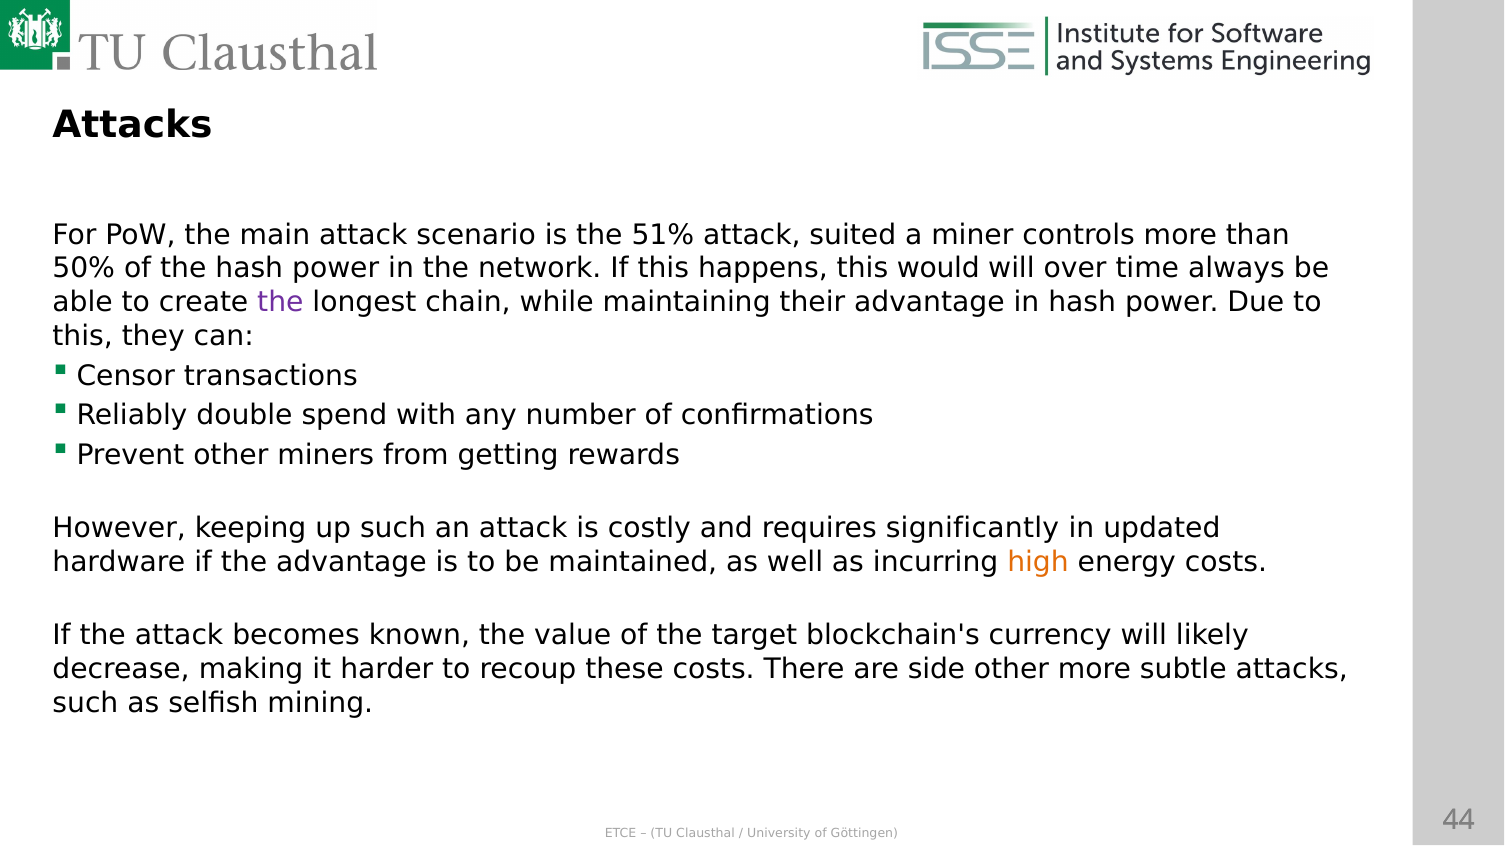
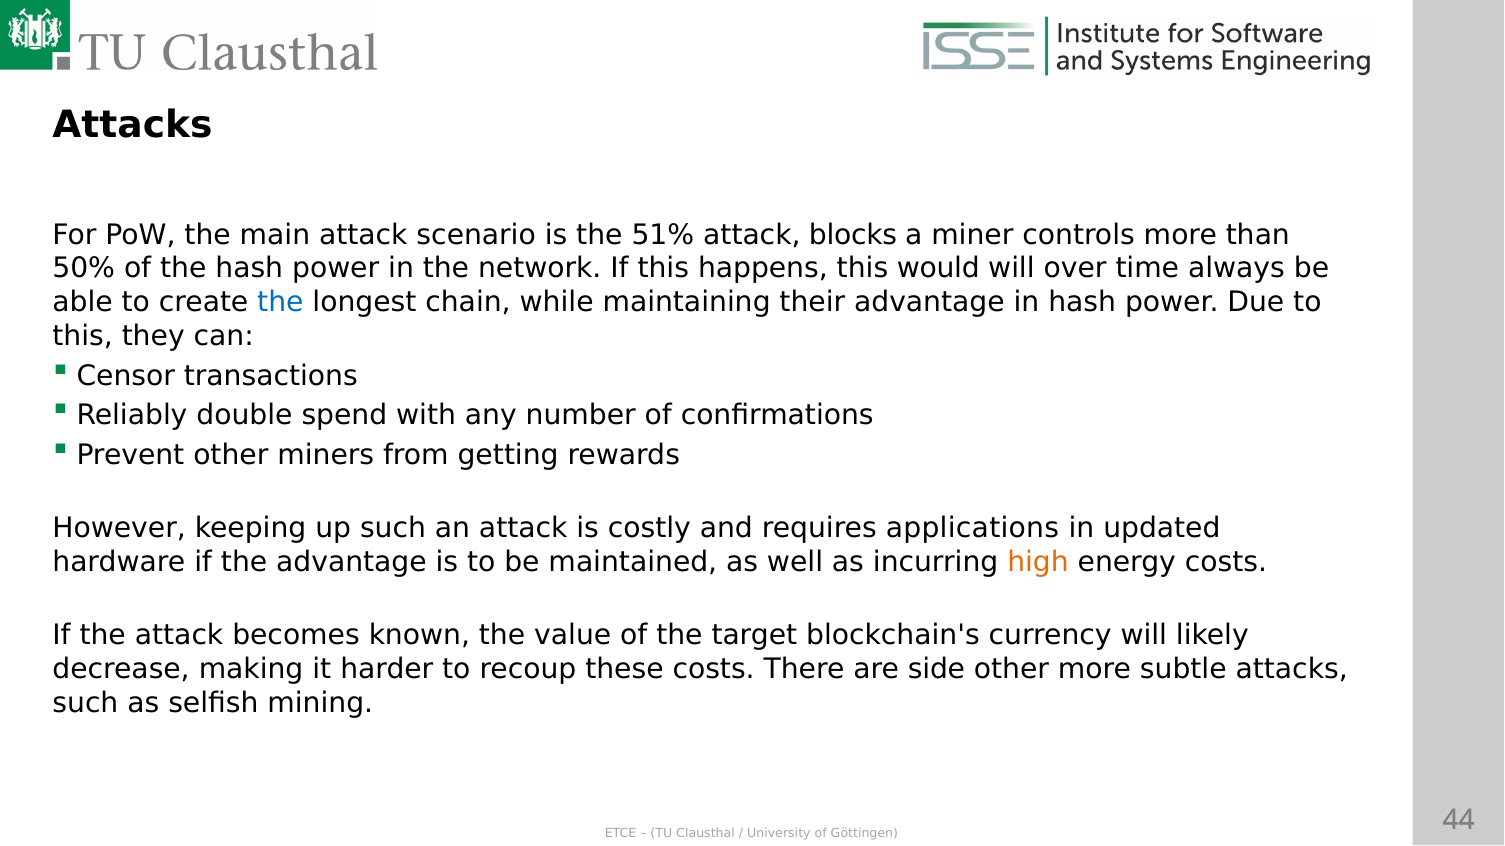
suited: suited -> blocks
the at (280, 303) colour: purple -> blue
significantly: significantly -> applications
